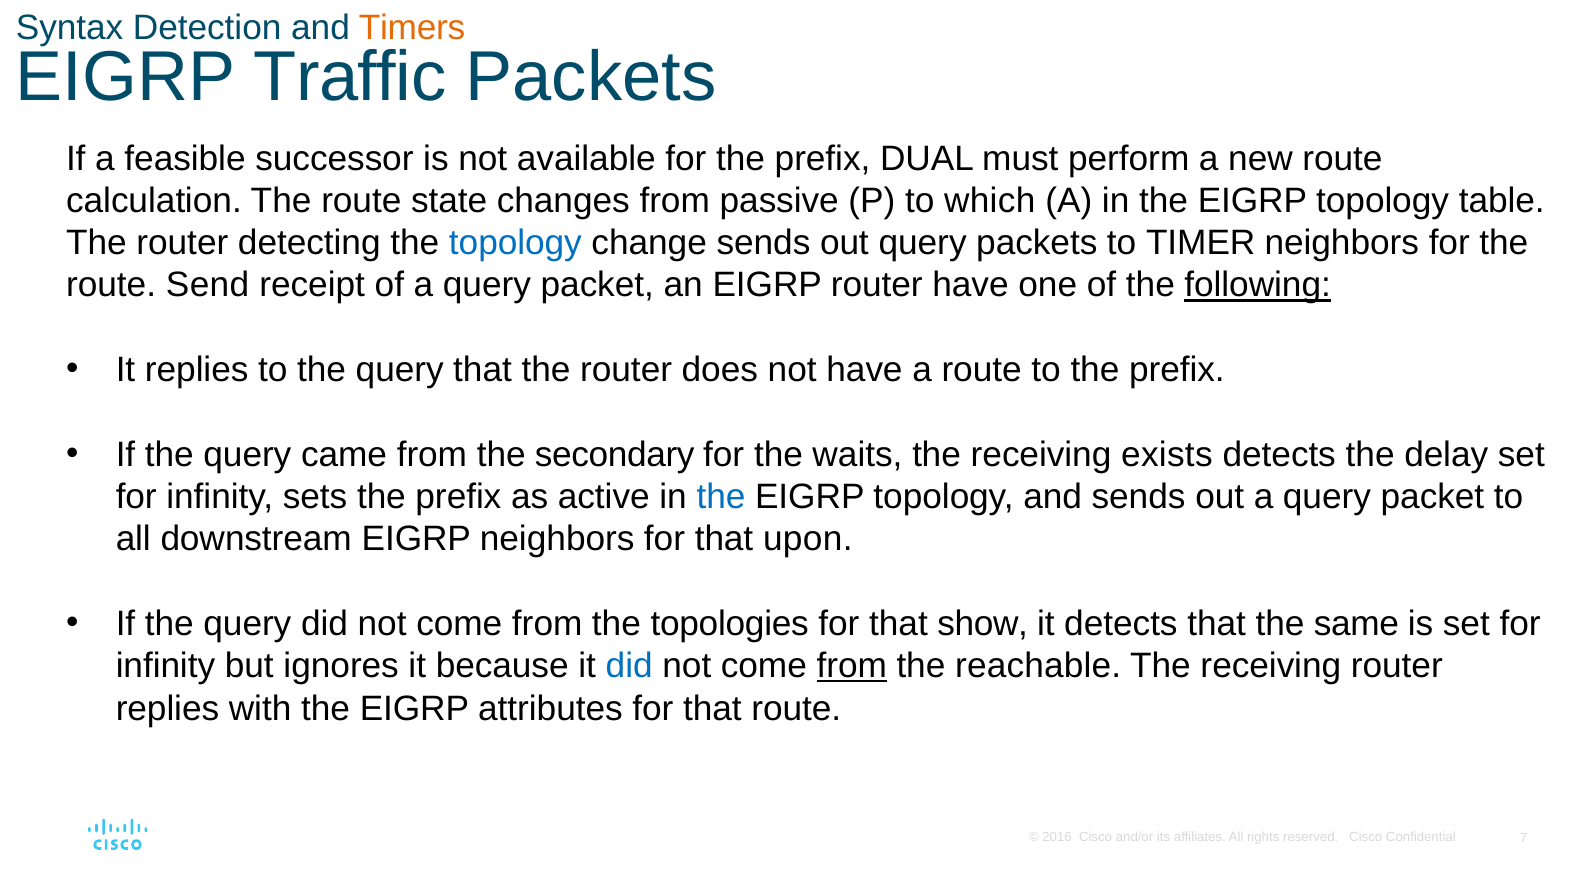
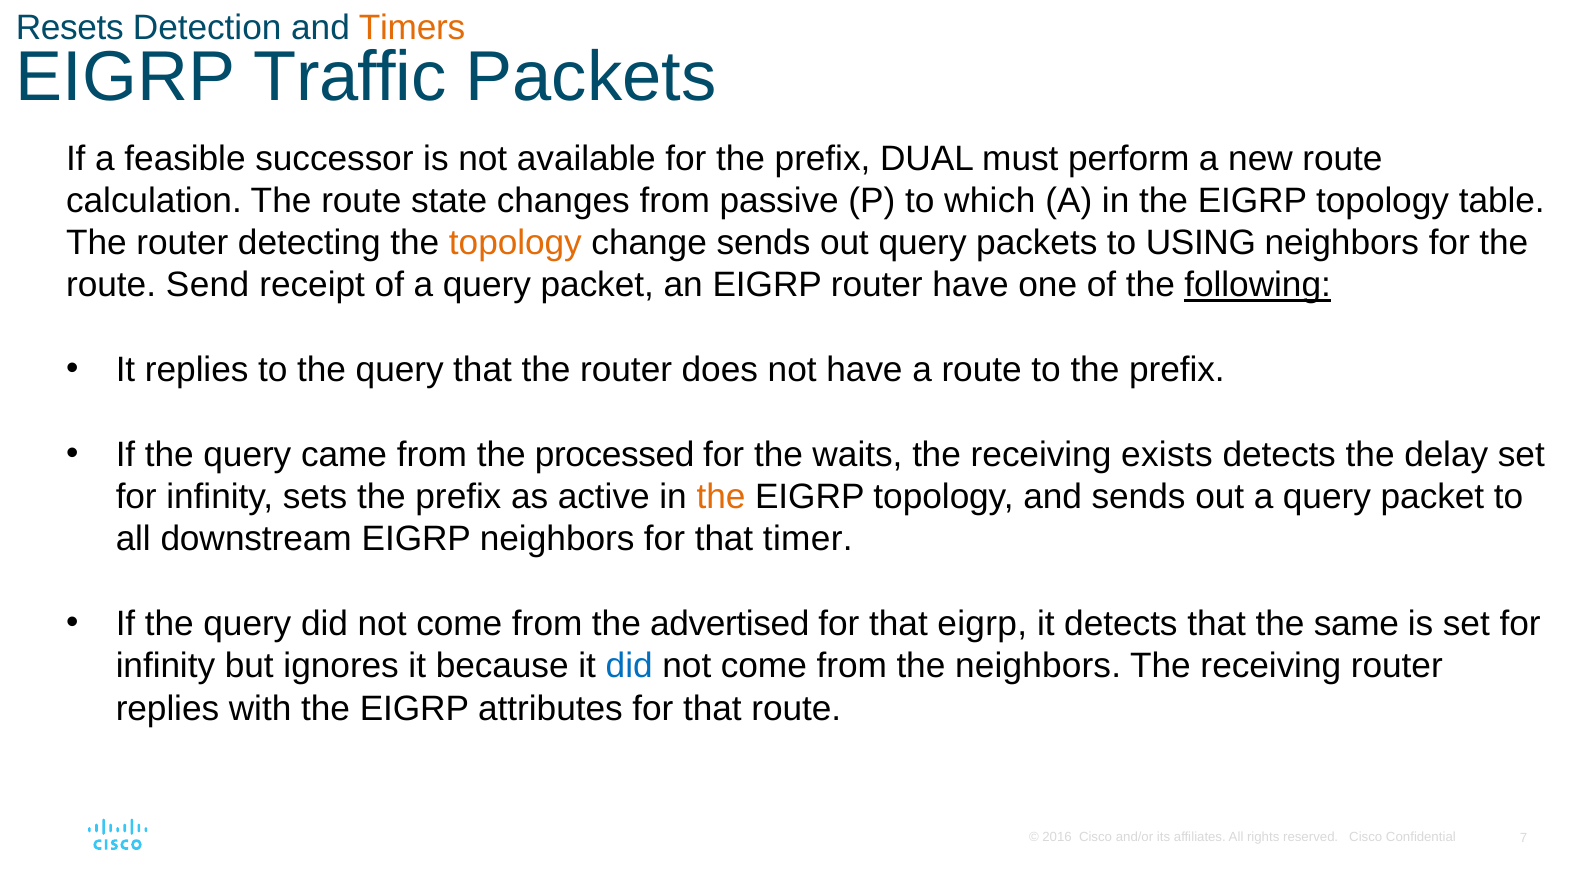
Syntax: Syntax -> Resets
topology at (515, 243) colour: blue -> orange
TIMER: TIMER -> USING
secondary: secondary -> processed
the at (721, 497) colour: blue -> orange
upon: upon -> timer
topologies: topologies -> advertised
that show: show -> eigrp
from at (852, 666) underline: present -> none
the reachable: reachable -> neighbors
